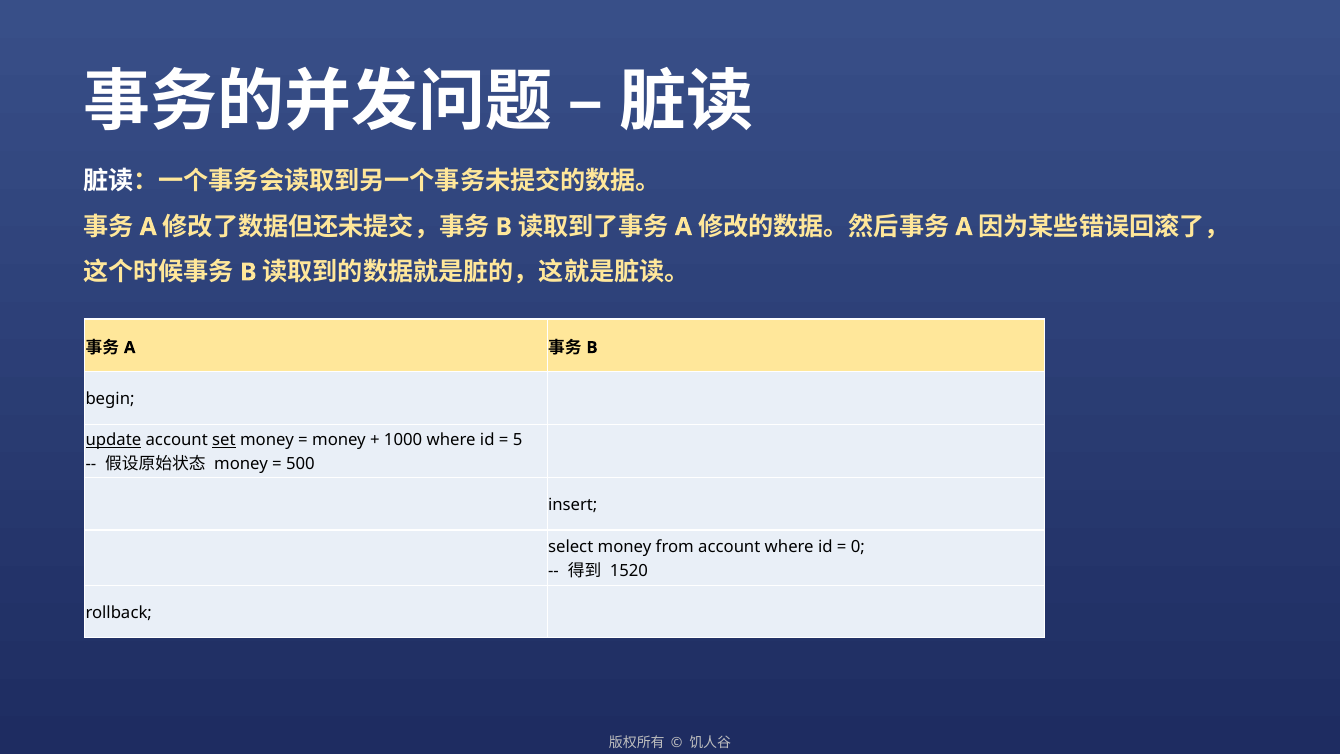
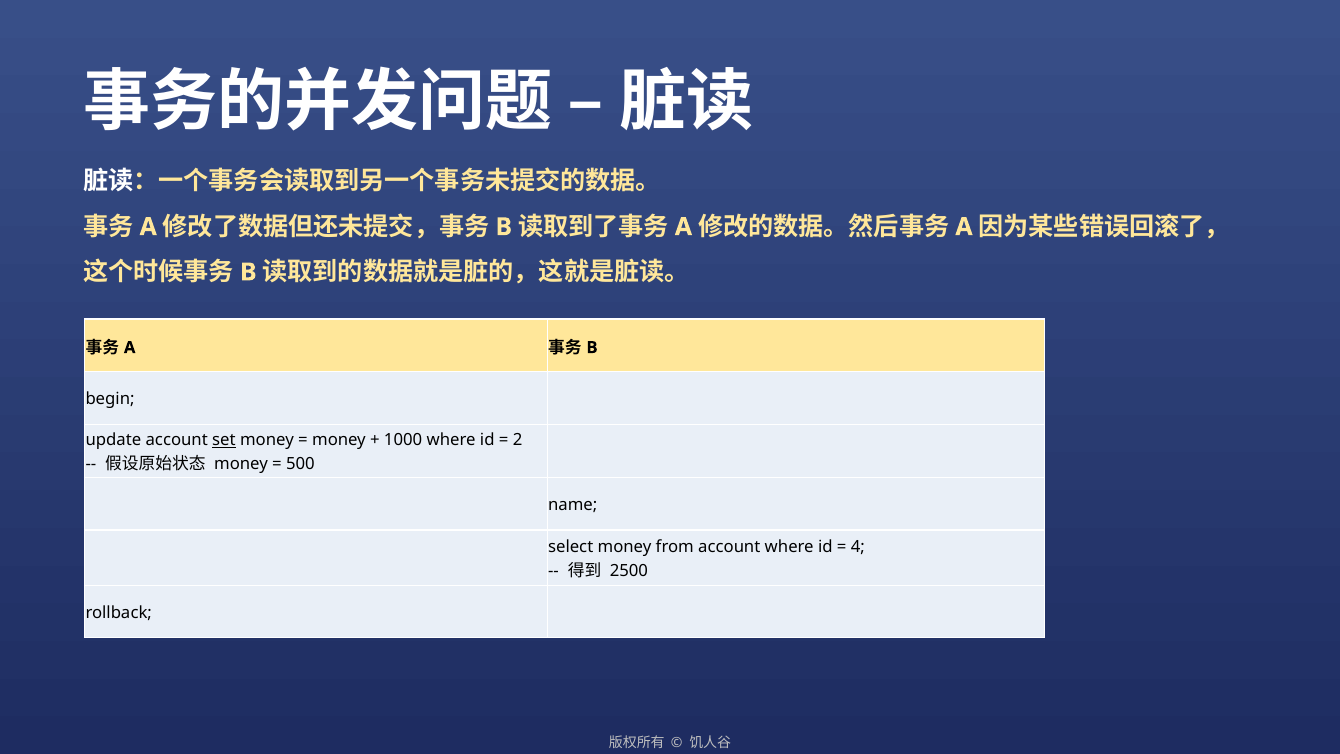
update underline: present -> none
5: 5 -> 2
insert: insert -> name
0: 0 -> 4
1520: 1520 -> 2500
